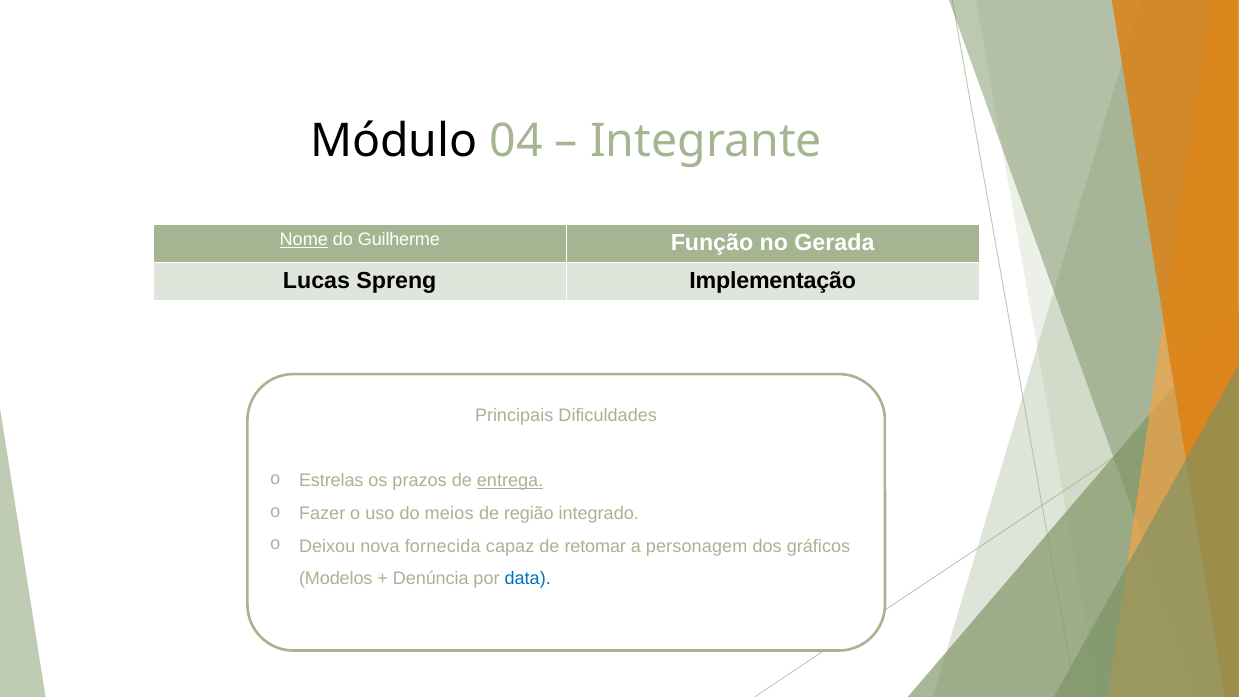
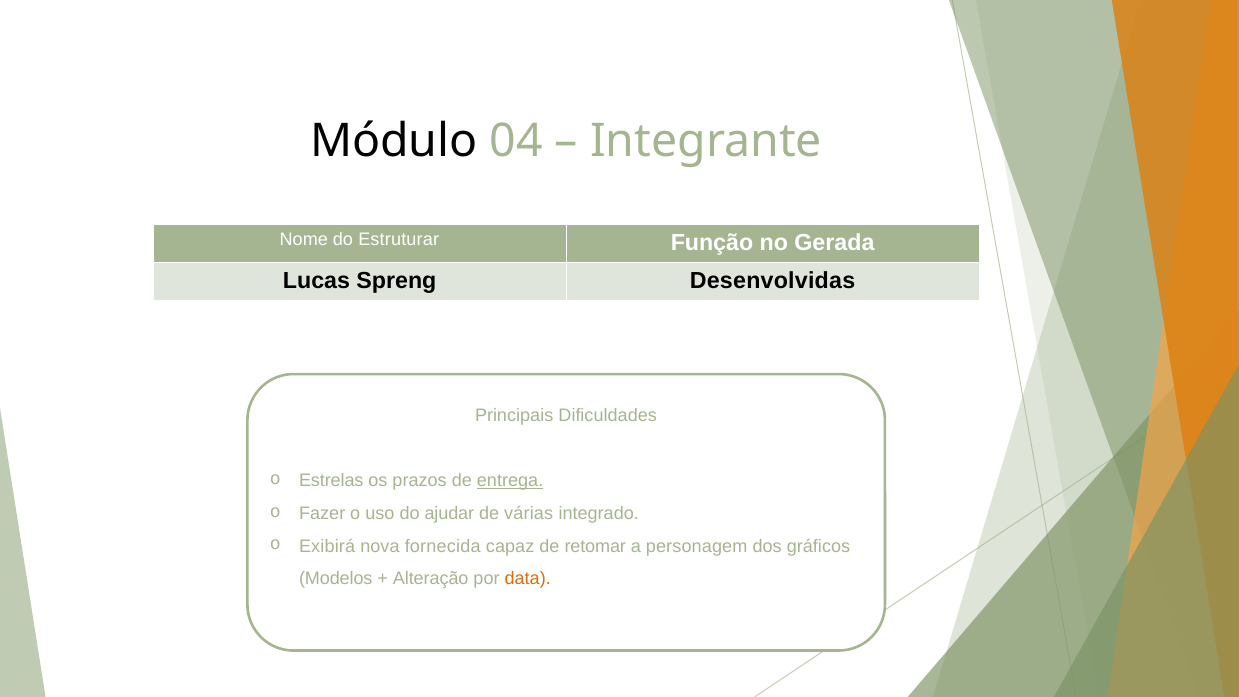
Nome underline: present -> none
Guilherme: Guilherme -> Estruturar
Implementação: Implementação -> Desenvolvidas
meios: meios -> ajudar
região: região -> várias
Deixou: Deixou -> Exibirá
Denúncia: Denúncia -> Alteração
data colour: blue -> orange
